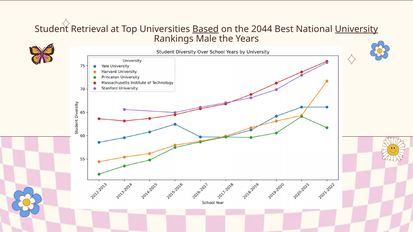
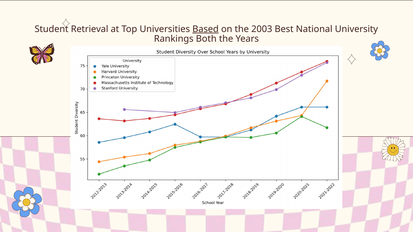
2044: 2044 -> 2003
University underline: present -> none
Male: Male -> Both
